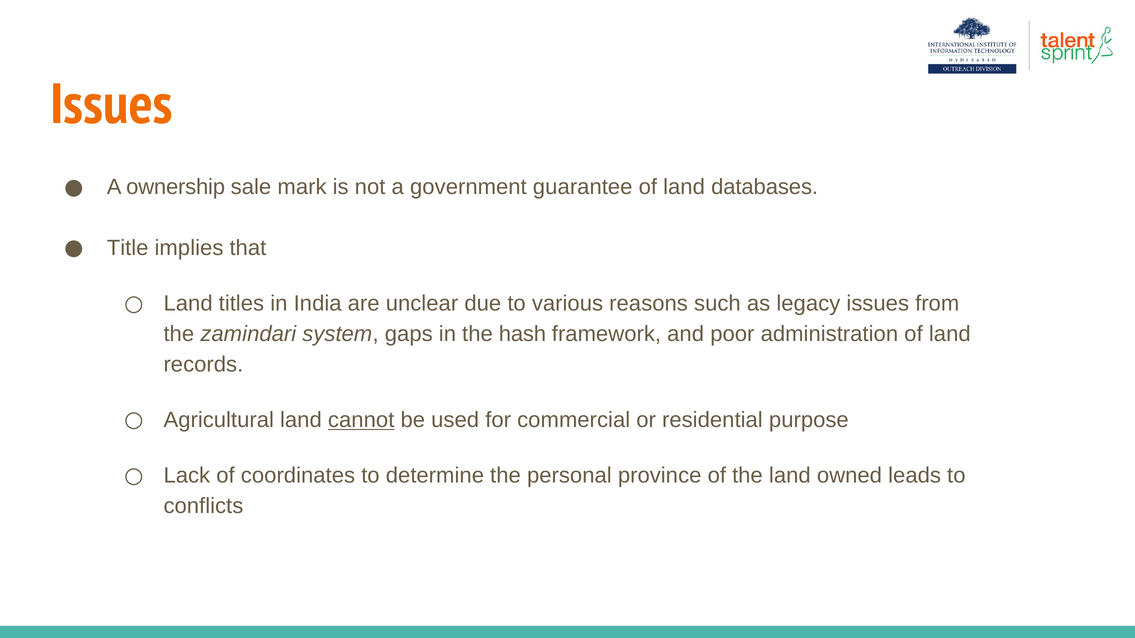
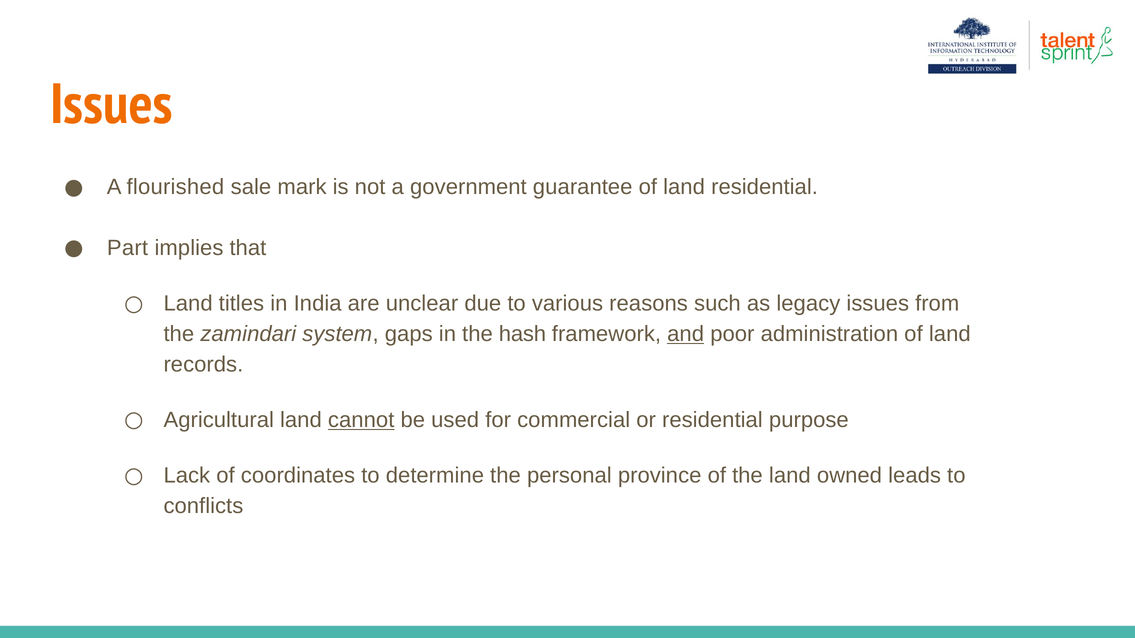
ownership: ownership -> flourished
land databases: databases -> residential
Title: Title -> Part
and underline: none -> present
